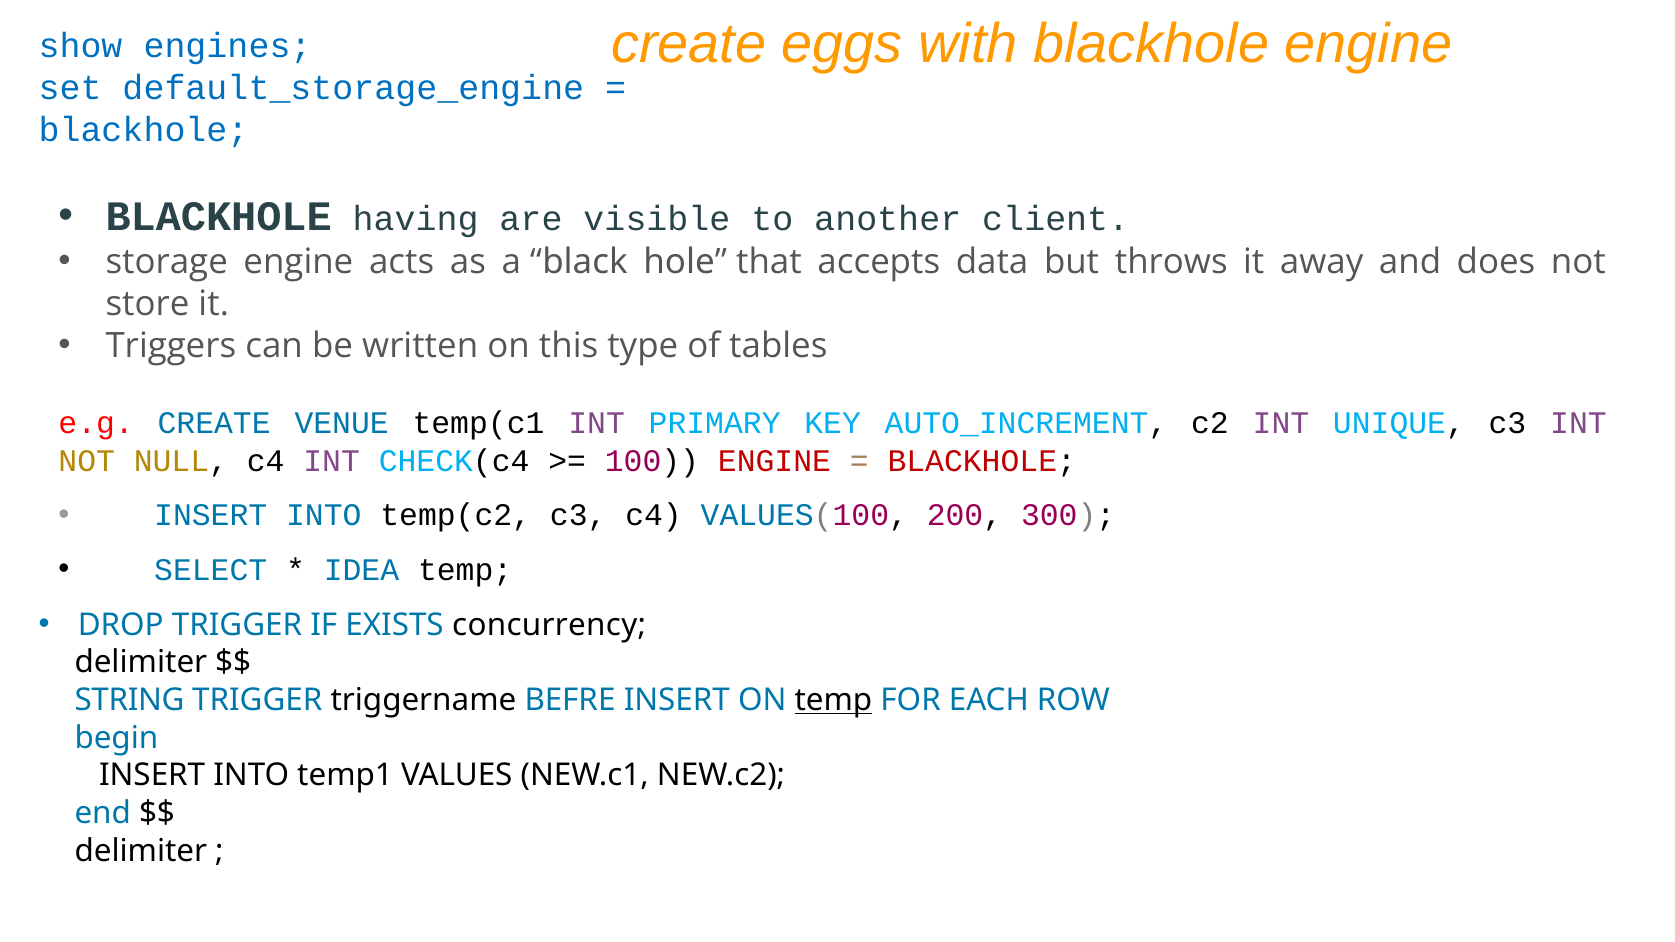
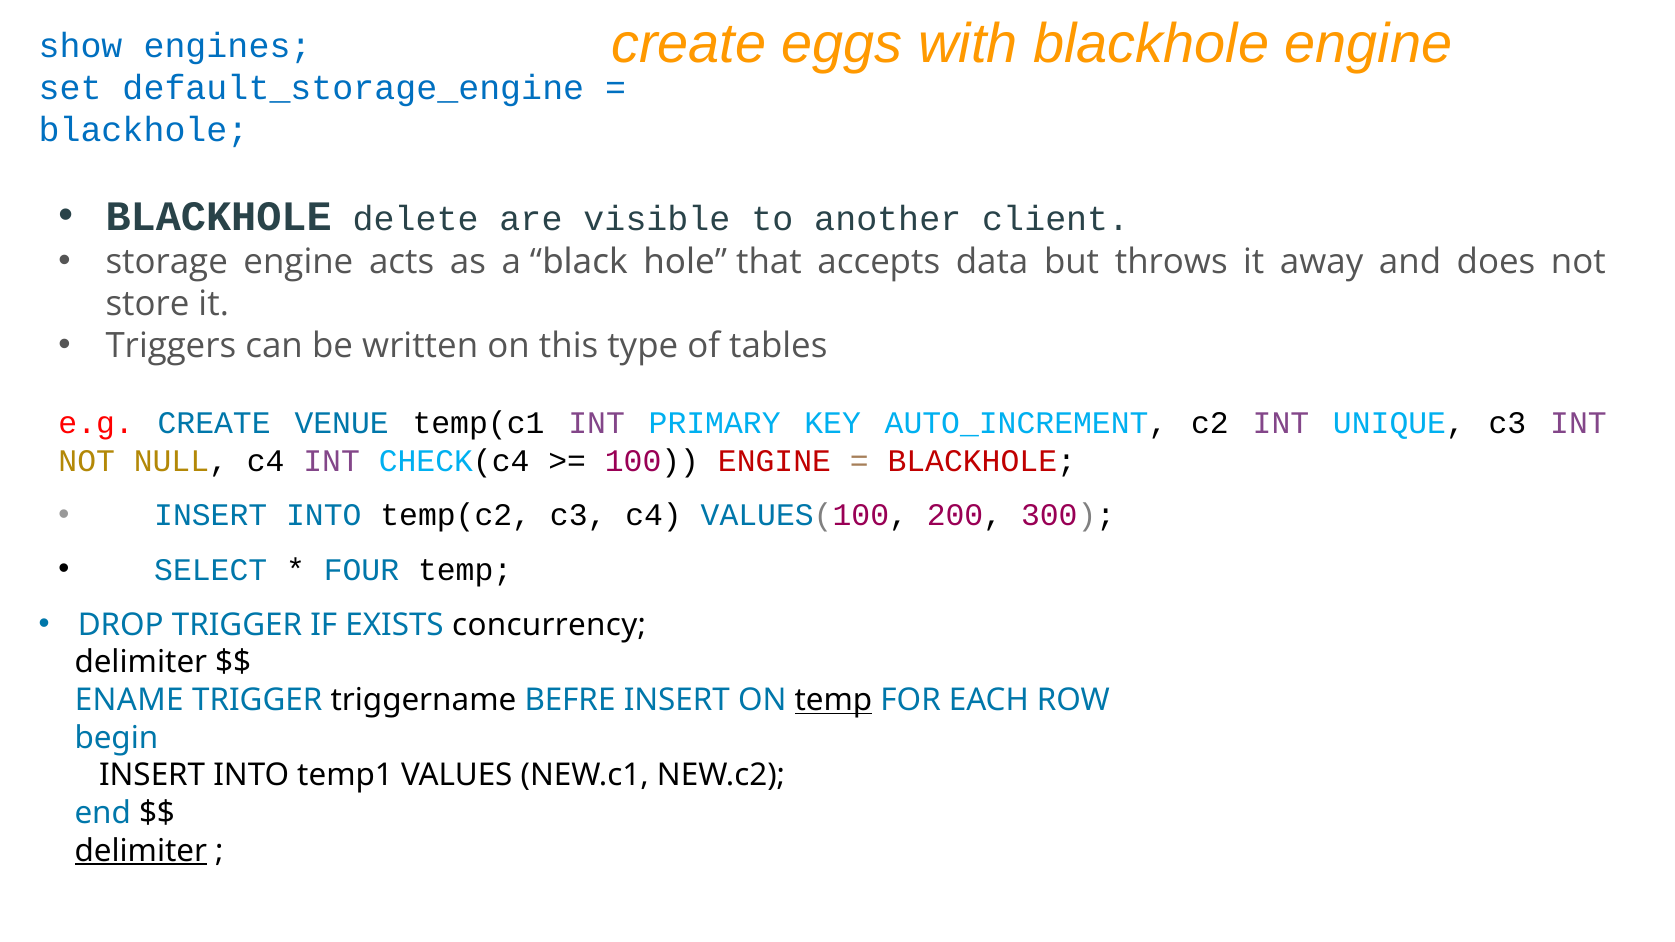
having: having -> delete
IDEA: IDEA -> FOUR
STRING: STRING -> ENAME
delimiter at (141, 851) underline: none -> present
